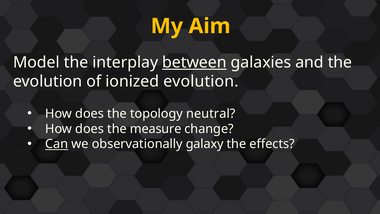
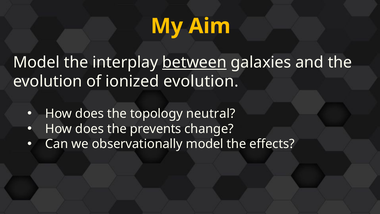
measure: measure -> prevents
Can underline: present -> none
observationally galaxy: galaxy -> model
